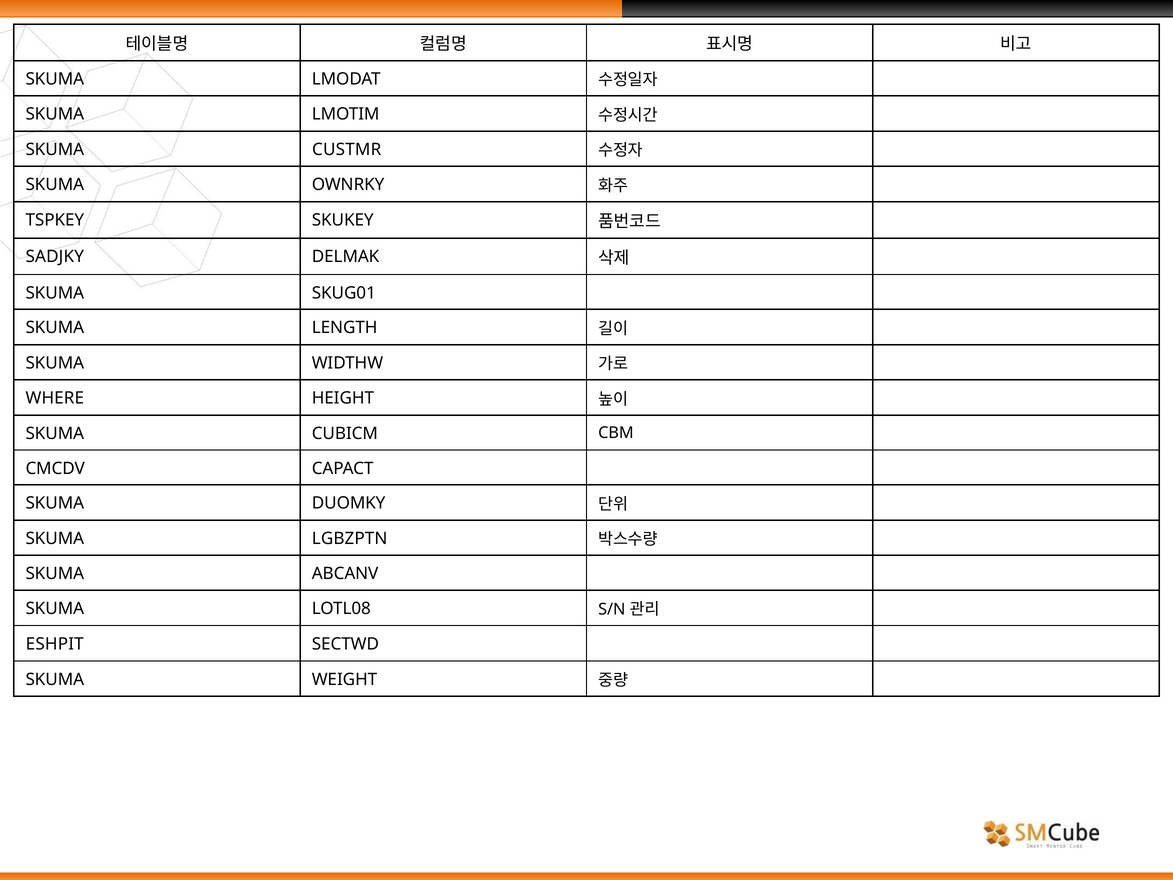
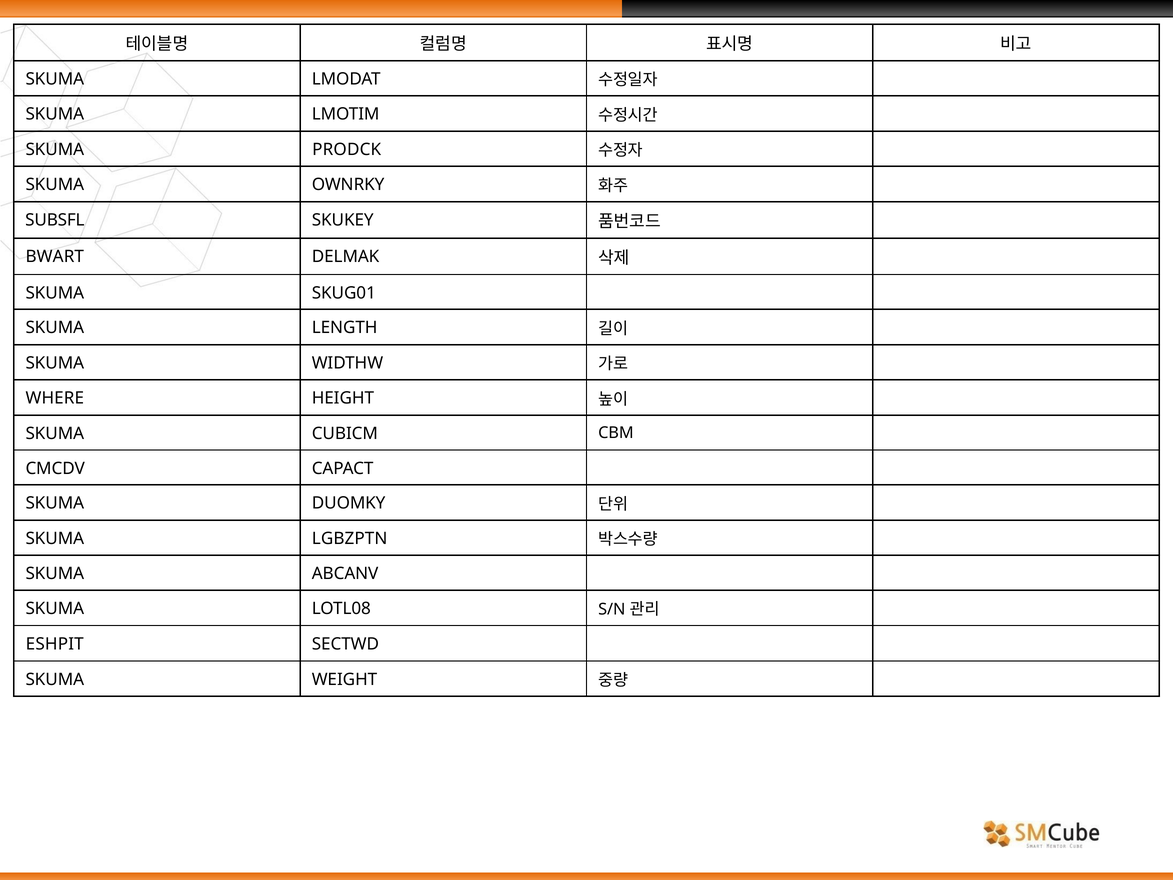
CUSTMR: CUSTMR -> PRODCK
TSPKEY: TSPKEY -> SUBSFL
SADJKY: SADJKY -> BWART
